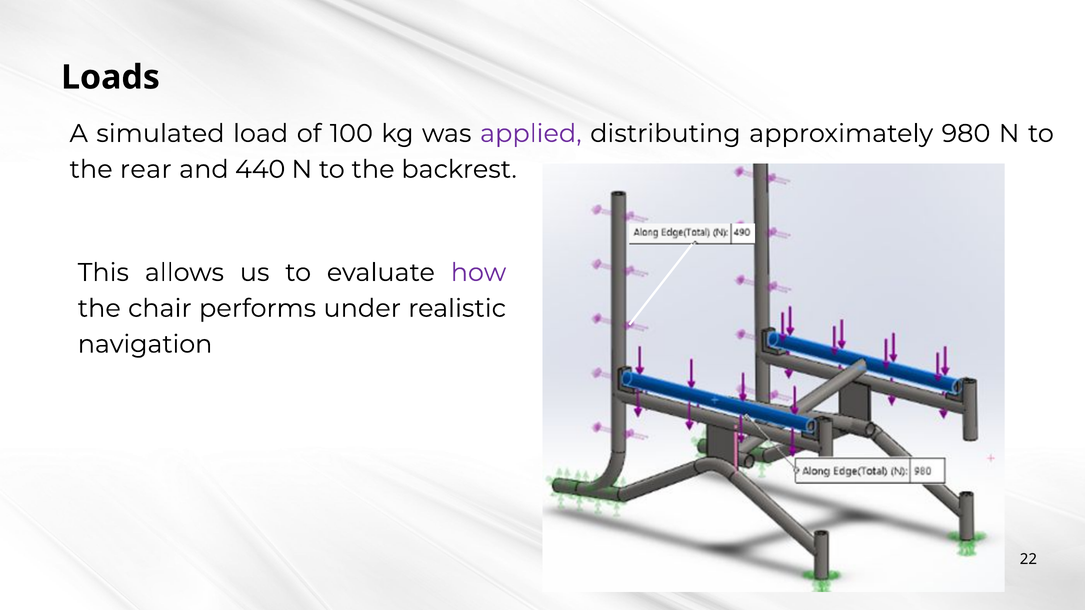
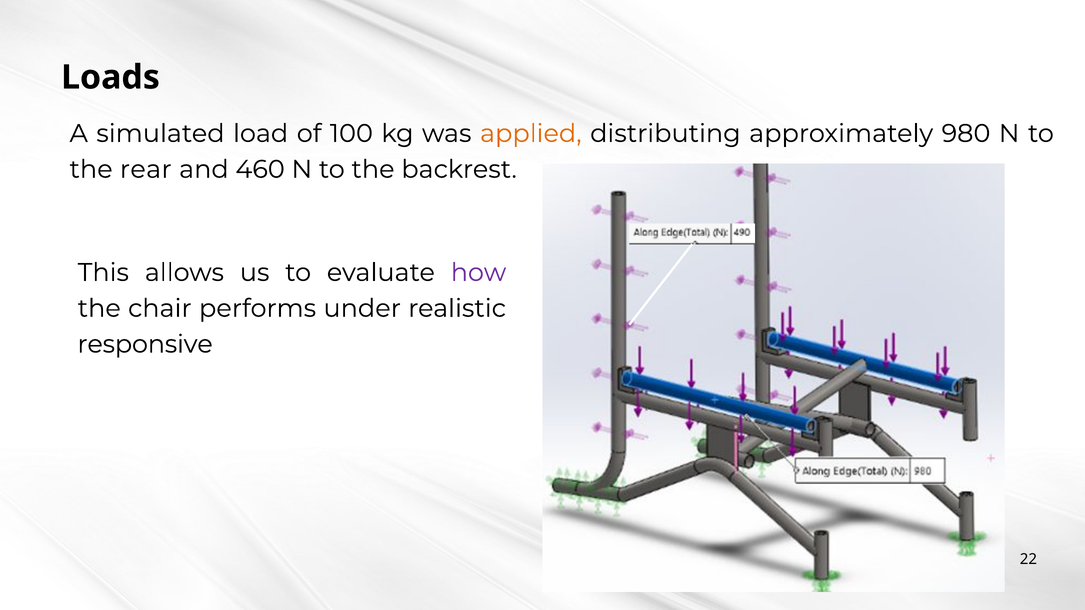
applied colour: purple -> orange
440: 440 -> 460
navigation: navigation -> responsive
